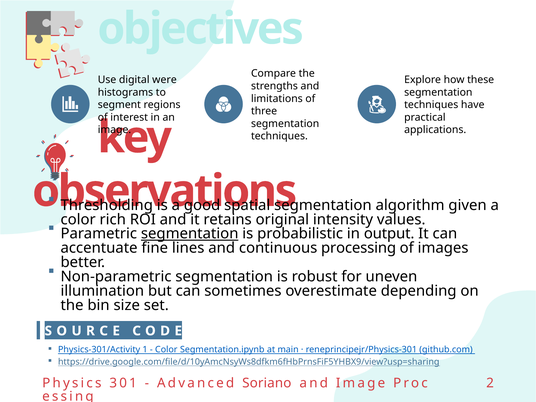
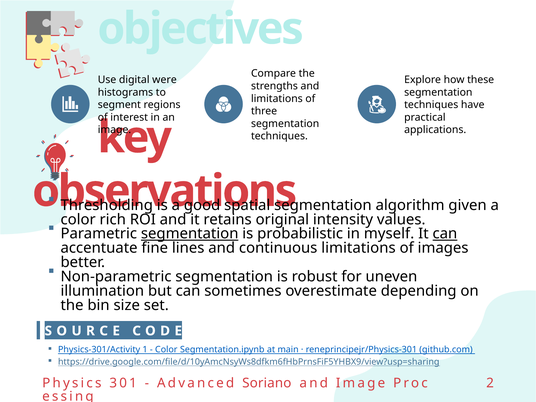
output: output -> myself
can at (445, 234) underline: none -> present
continuous processing: processing -> limitations
